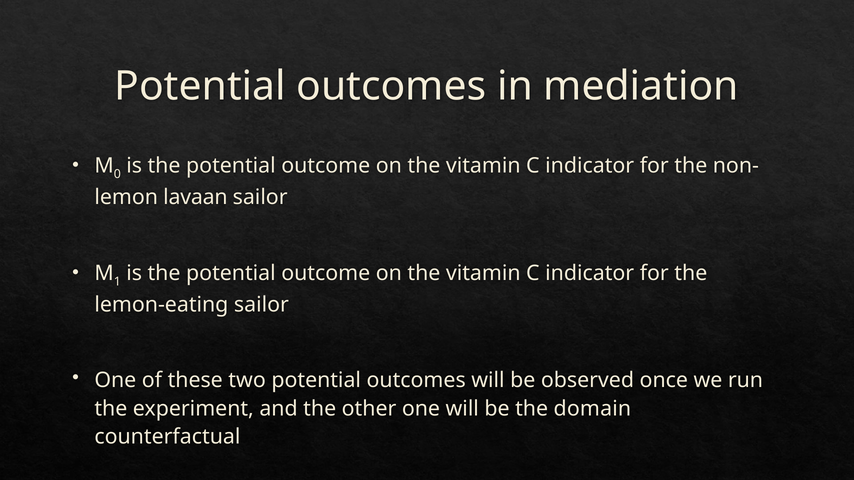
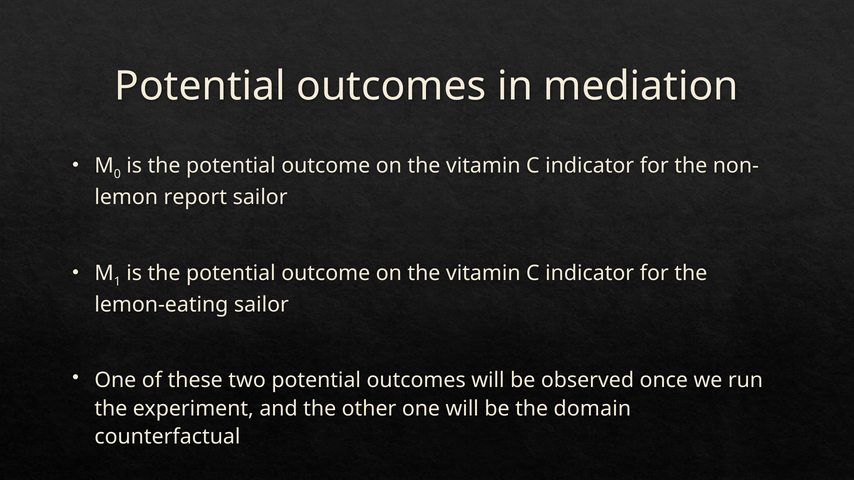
lavaan: lavaan -> report
